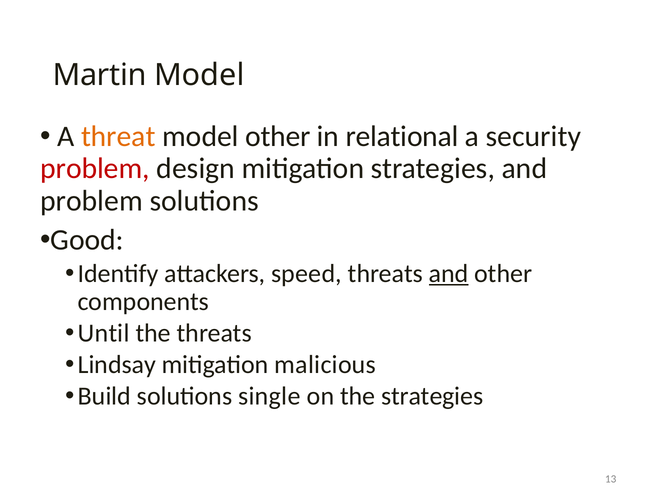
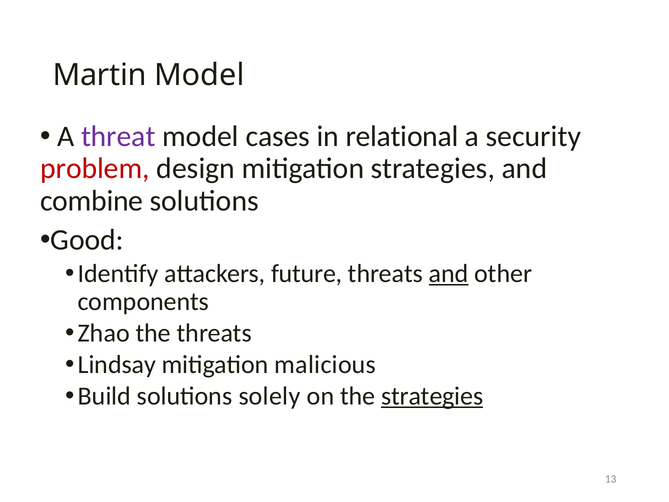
threat colour: orange -> purple
model other: other -> cases
problem at (91, 201): problem -> combine
speed: speed -> future
Until: Until -> Zhao
single: single -> solely
strategies at (432, 396) underline: none -> present
